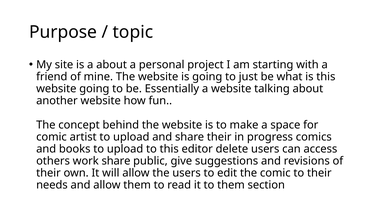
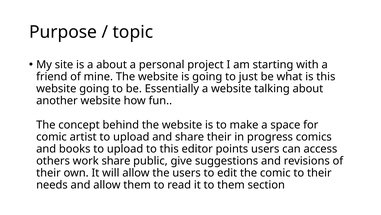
delete: delete -> points
